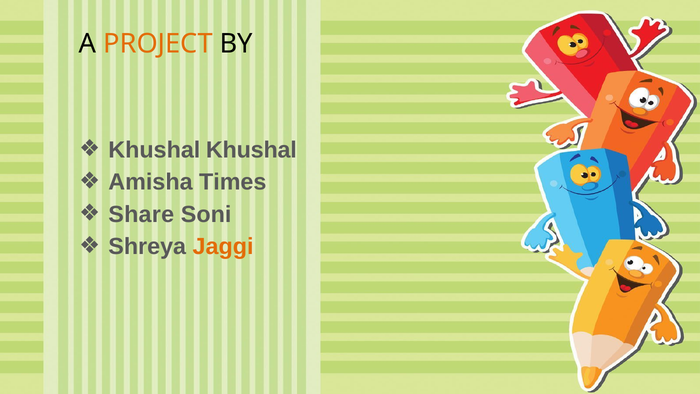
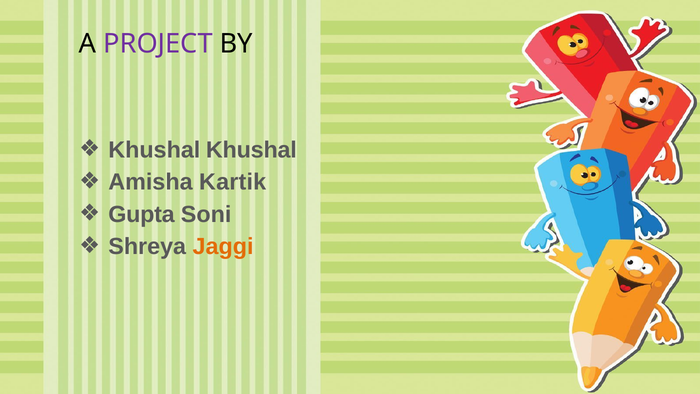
PROJECT colour: orange -> purple
Times: Times -> Kartik
Share: Share -> Gupta
